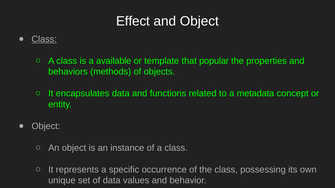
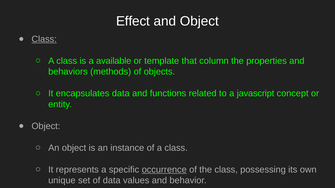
popular: popular -> column
metadata: metadata -> javascript
occurrence underline: none -> present
